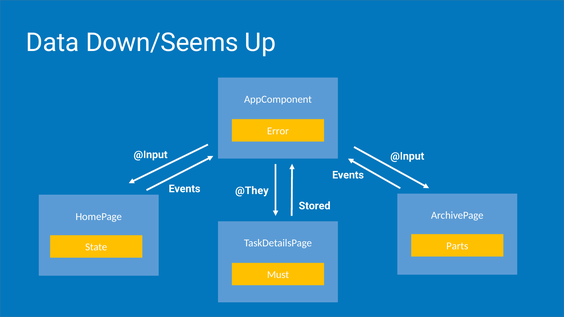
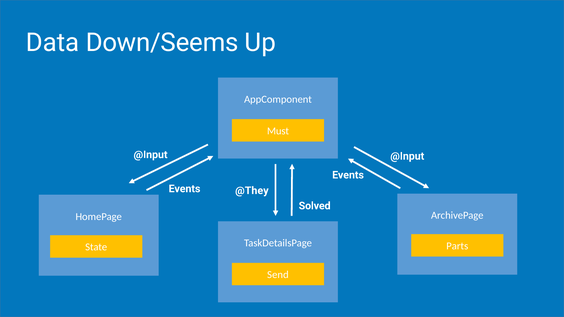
Error: Error -> Must
Stored: Stored -> Solved
Must: Must -> Send
